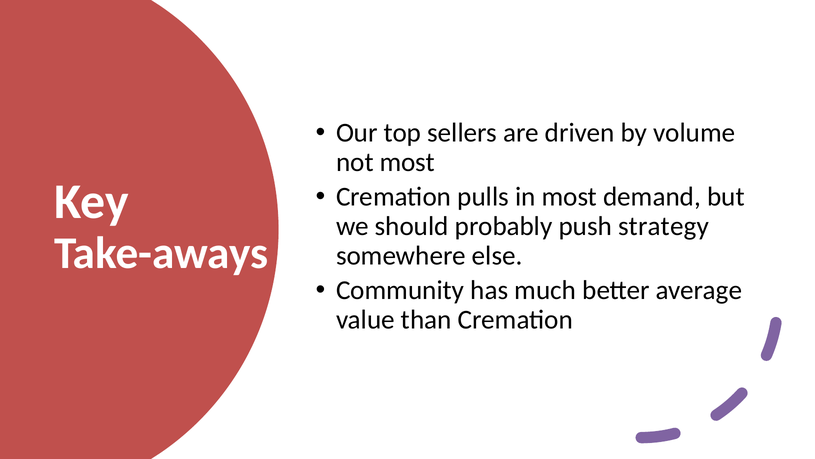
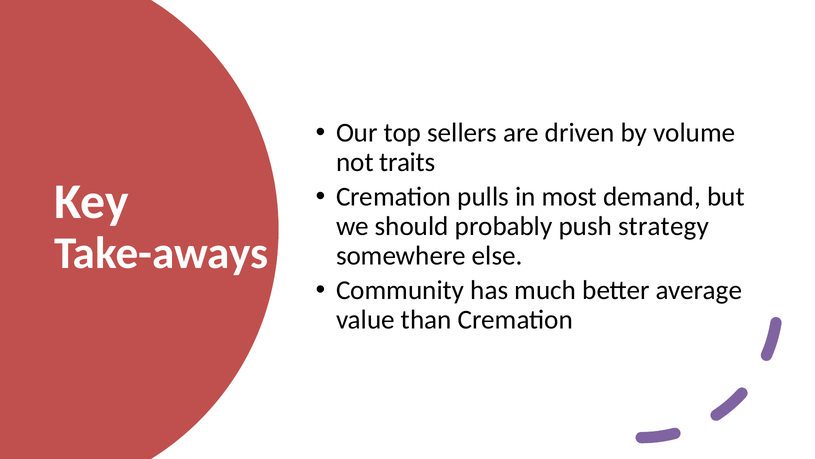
not most: most -> traits
